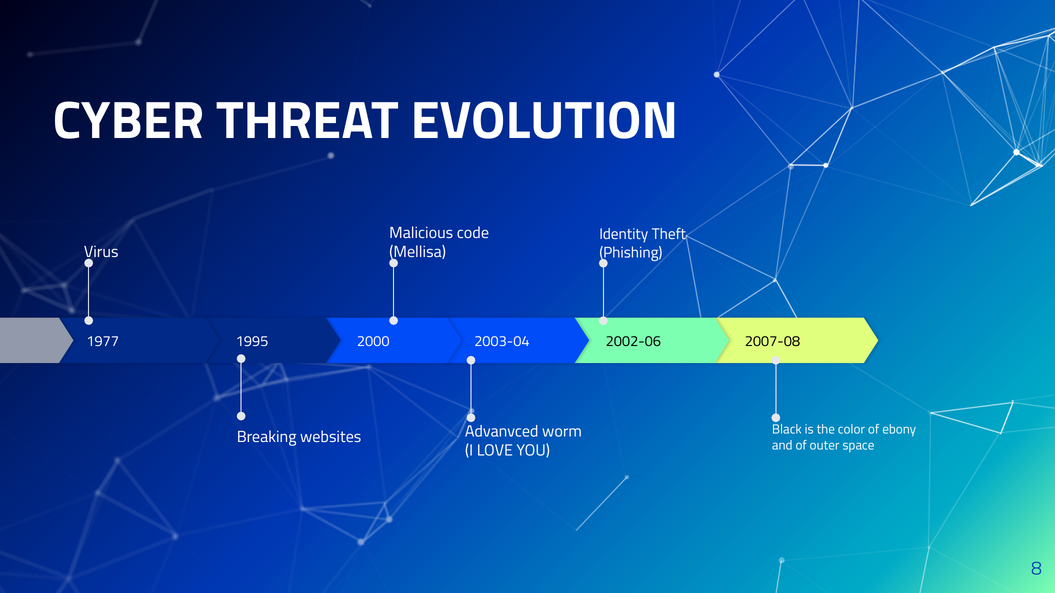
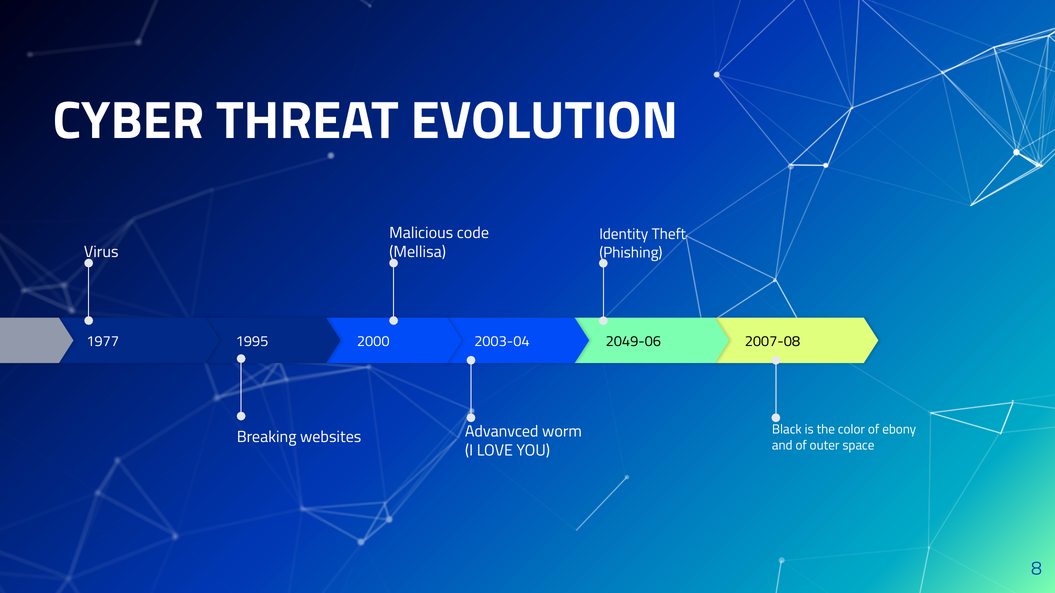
2002-06: 2002-06 -> 2049-06
